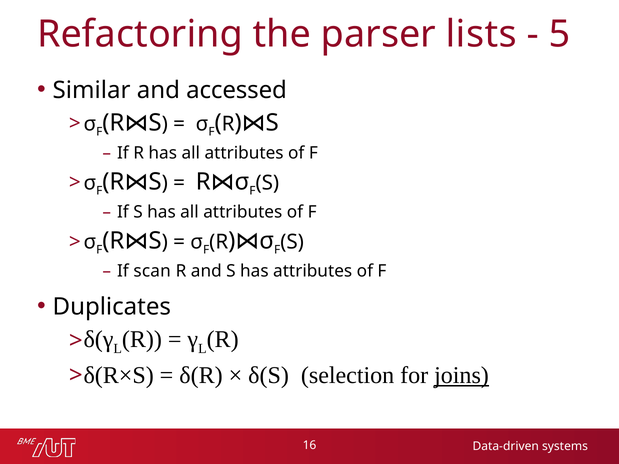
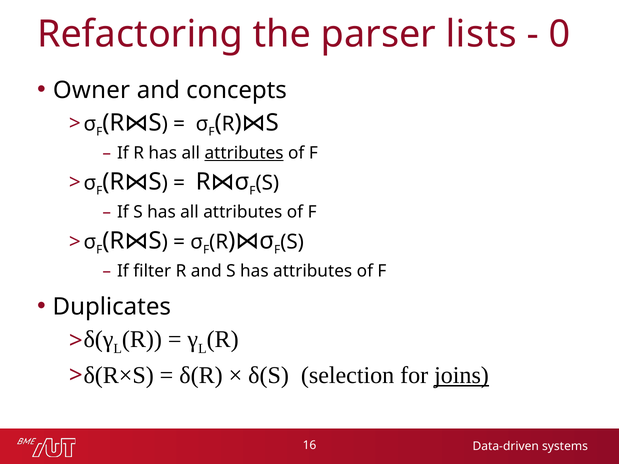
5: 5 -> 0
Similar: Similar -> Owner
accessed: accessed -> concepts
attributes at (244, 153) underline: none -> present
scan: scan -> filter
